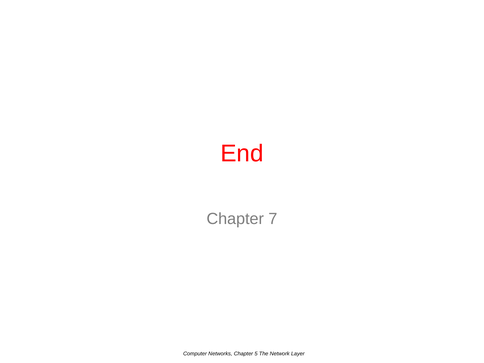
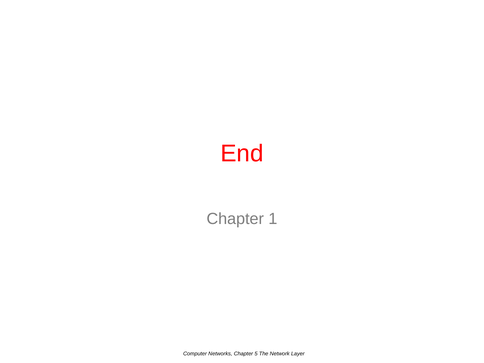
7: 7 -> 1
